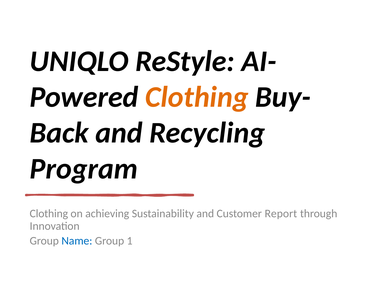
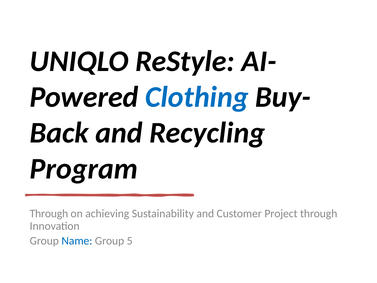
Clothing at (197, 97) colour: orange -> blue
Clothing at (49, 213): Clothing -> Through
Report: Report -> Project
1: 1 -> 5
